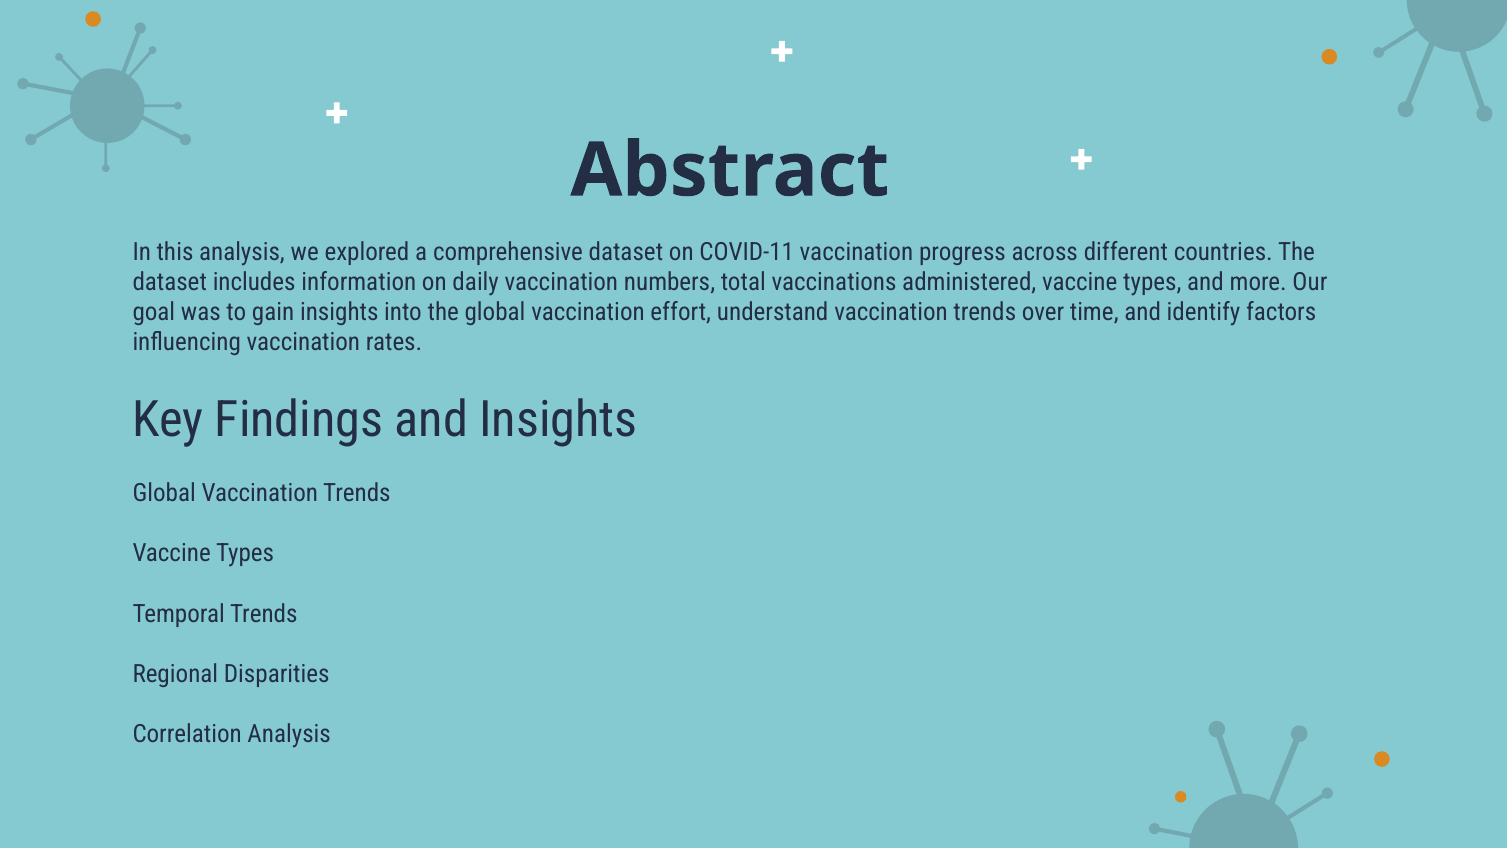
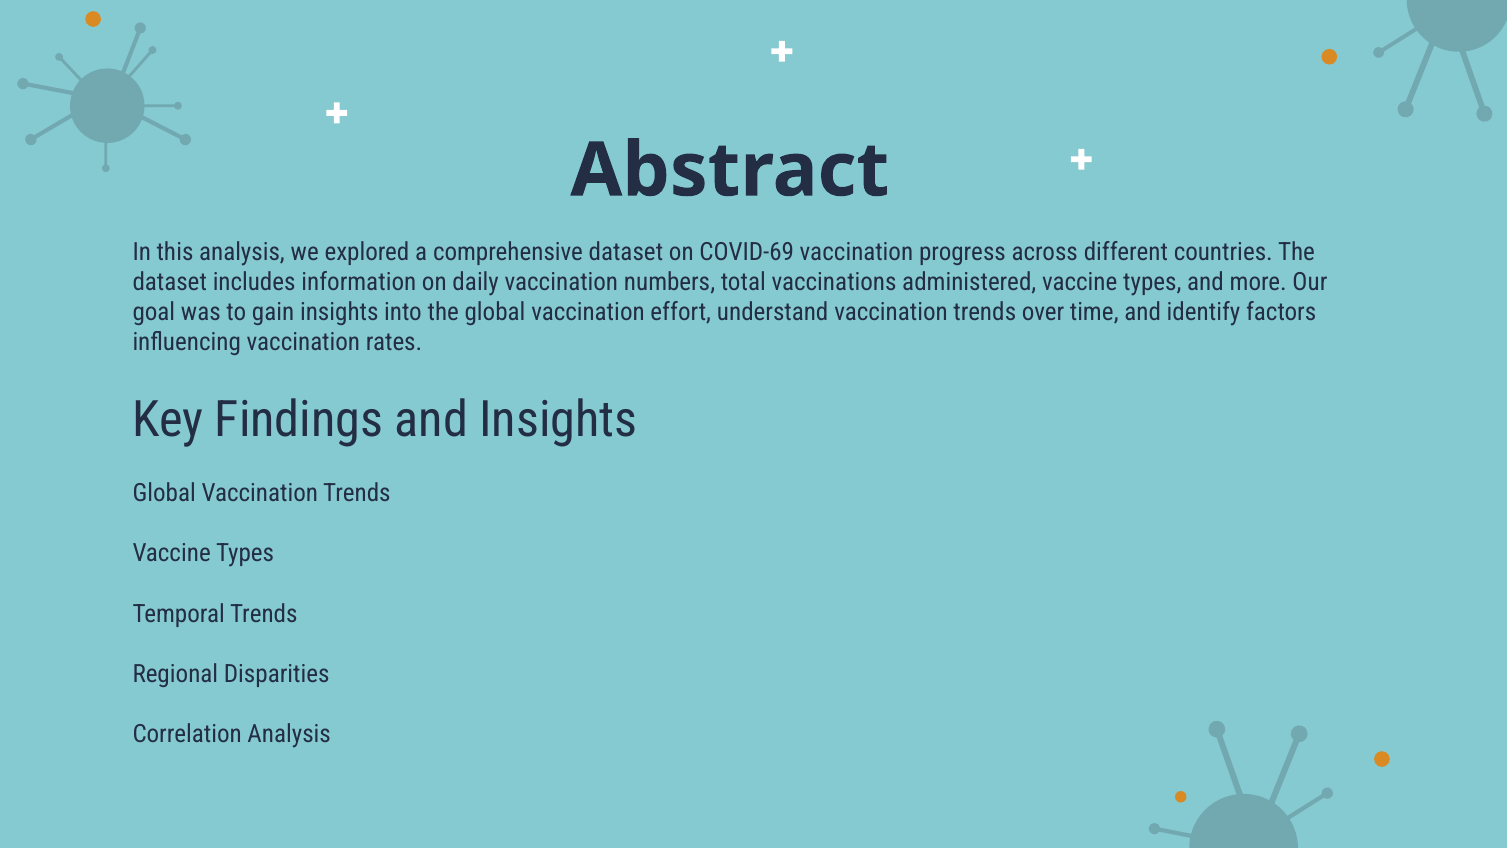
COVID-11: COVID-11 -> COVID-69
